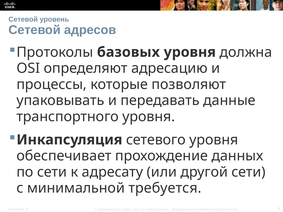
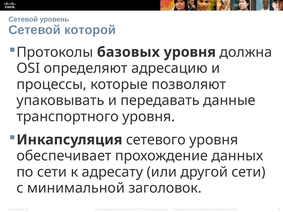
адресов: адресов -> которой
требуется: требуется -> заголовок
